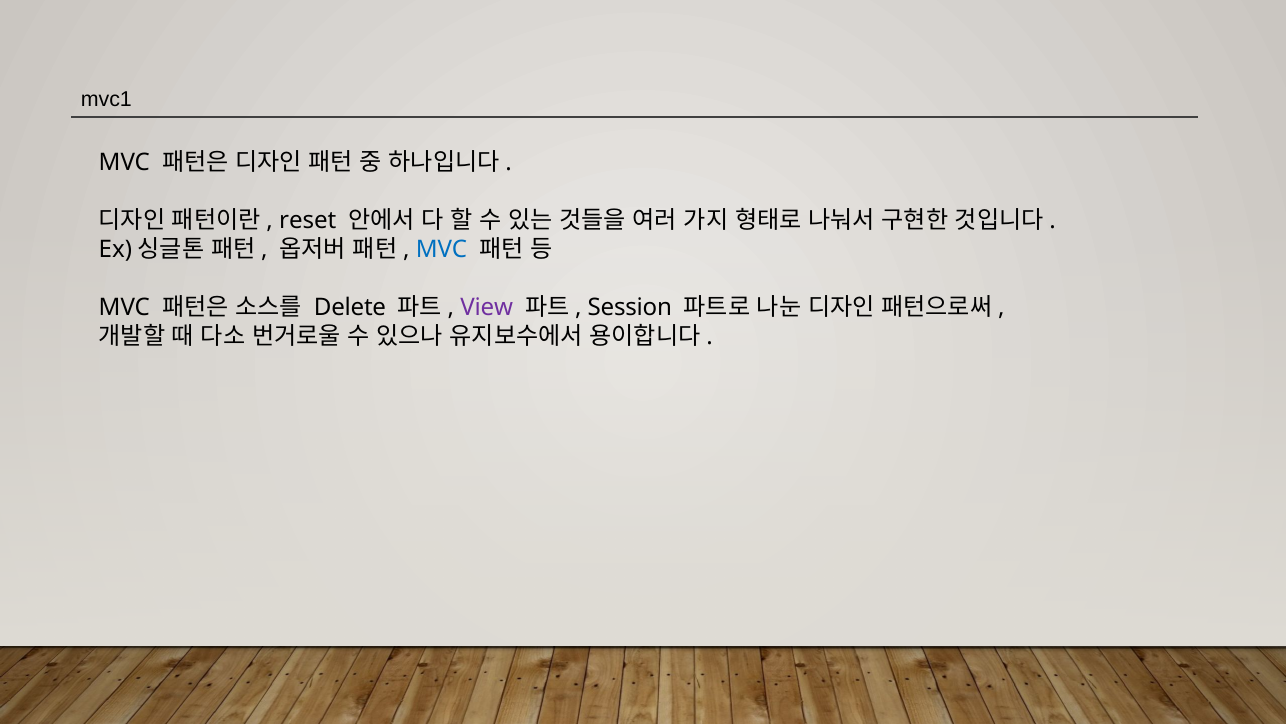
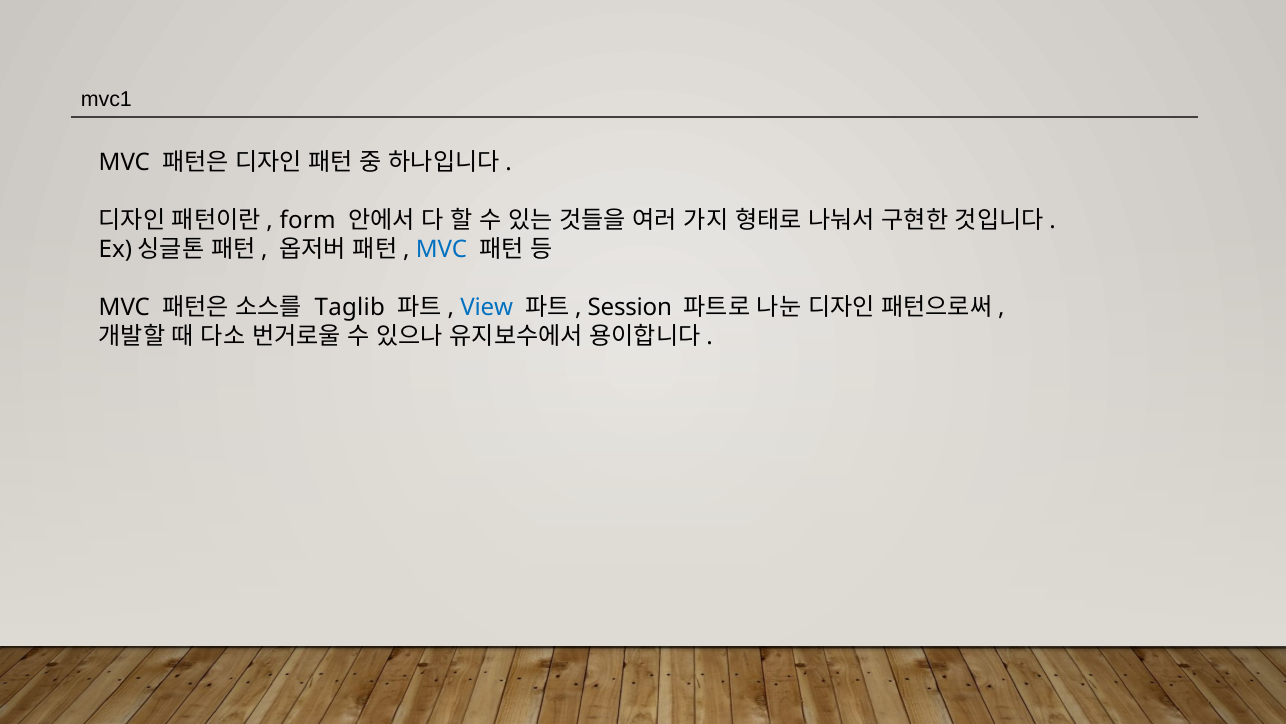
reset: reset -> form
Delete: Delete -> Taglib
View colour: purple -> blue
